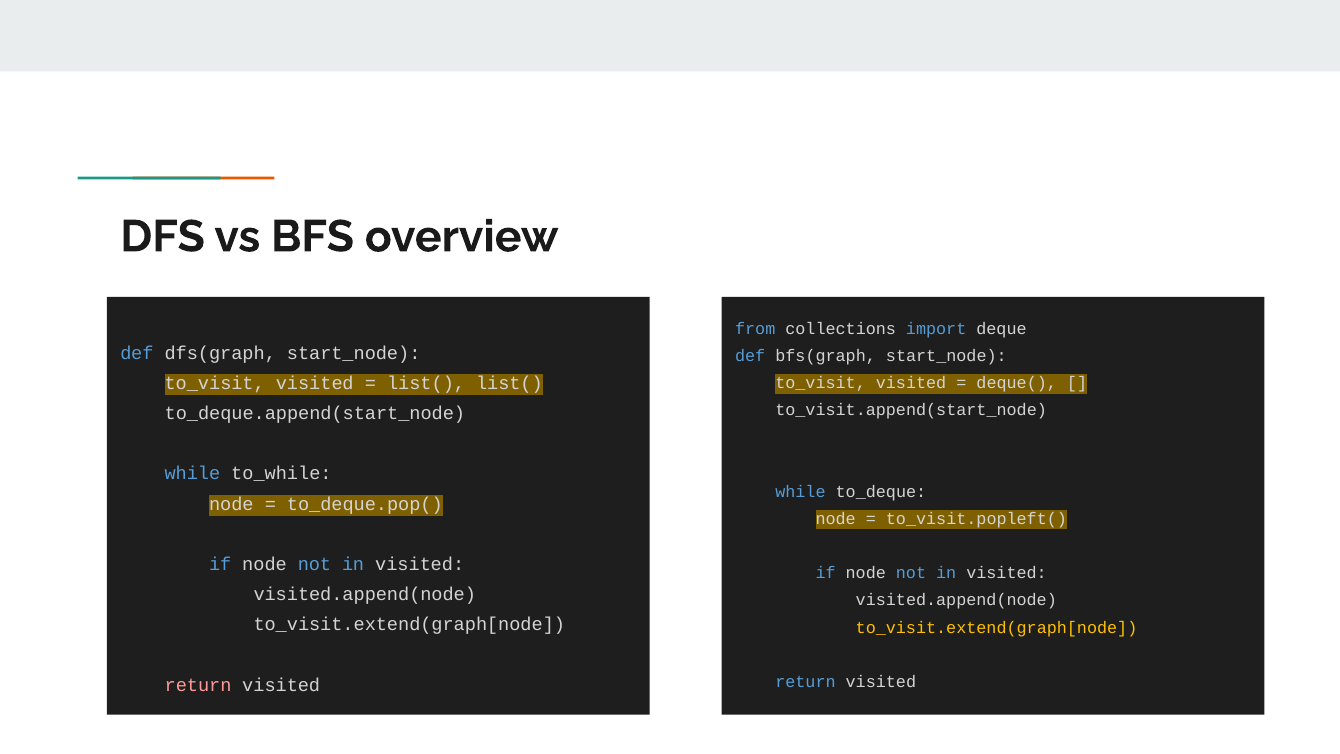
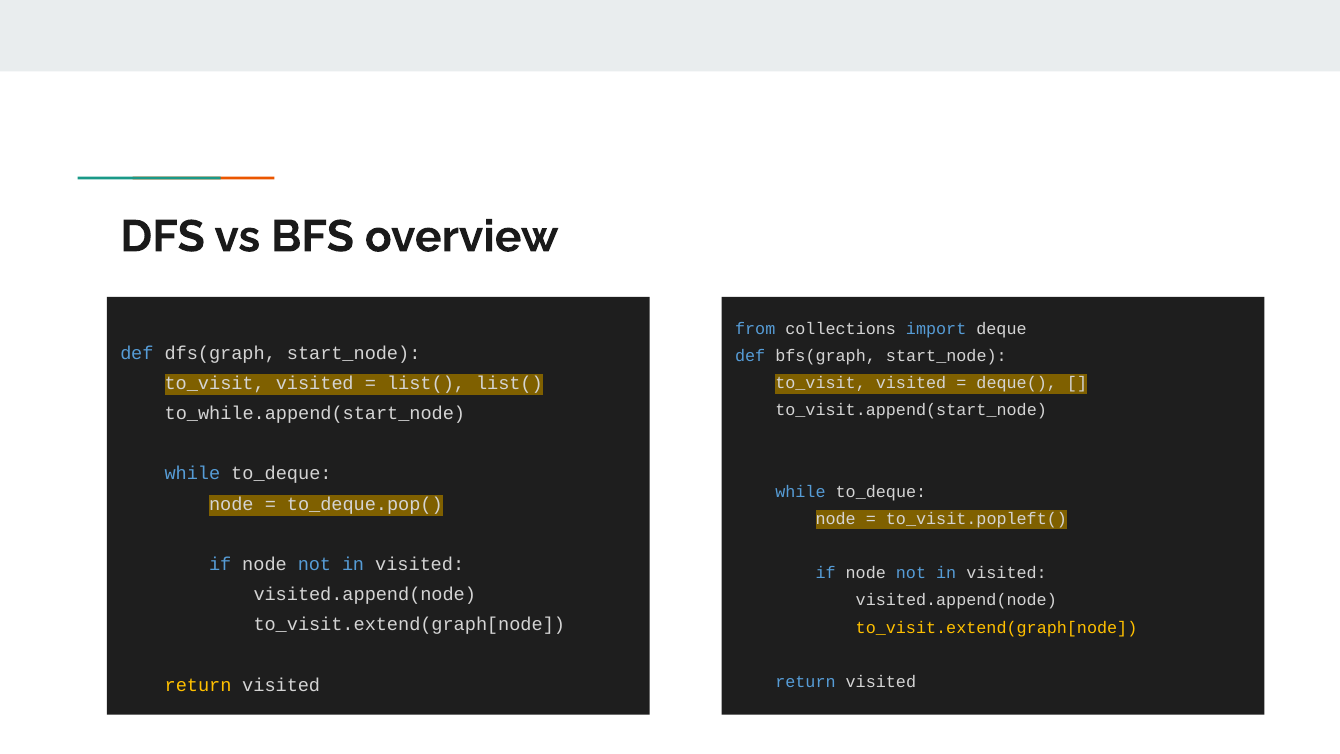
to_deque.append(start_node: to_deque.append(start_node -> to_while.append(start_node
to_while at (281, 474): to_while -> to_deque
return at (198, 685) colour: pink -> yellow
